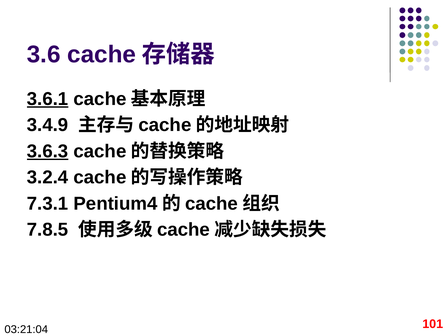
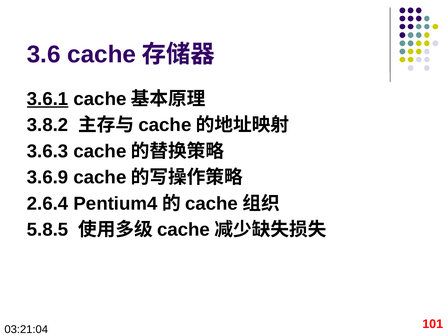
3.4.9: 3.4.9 -> 3.8.2
3.6.3 underline: present -> none
3.2.4: 3.2.4 -> 3.6.9
7.3.1: 7.3.1 -> 2.6.4
7.8.5: 7.8.5 -> 5.8.5
